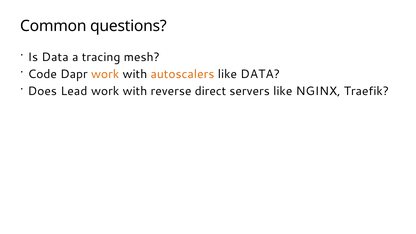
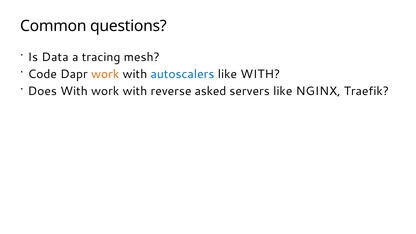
autoscalers colour: orange -> blue
like DATA: DATA -> WITH
Does Lead: Lead -> With
direct: direct -> asked
